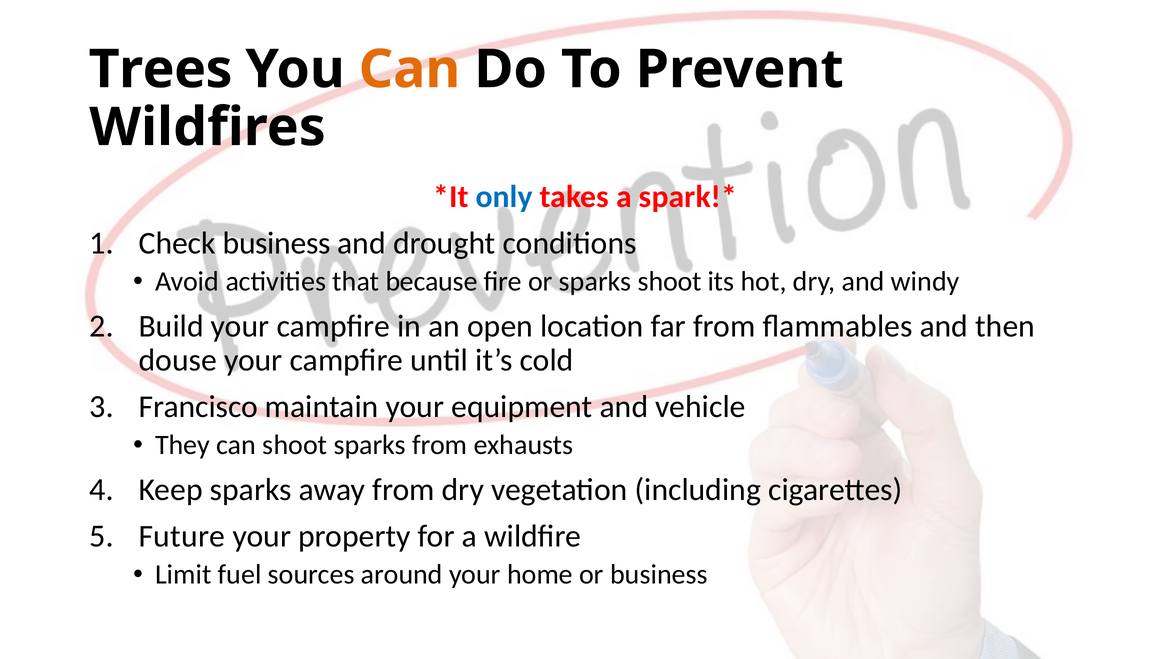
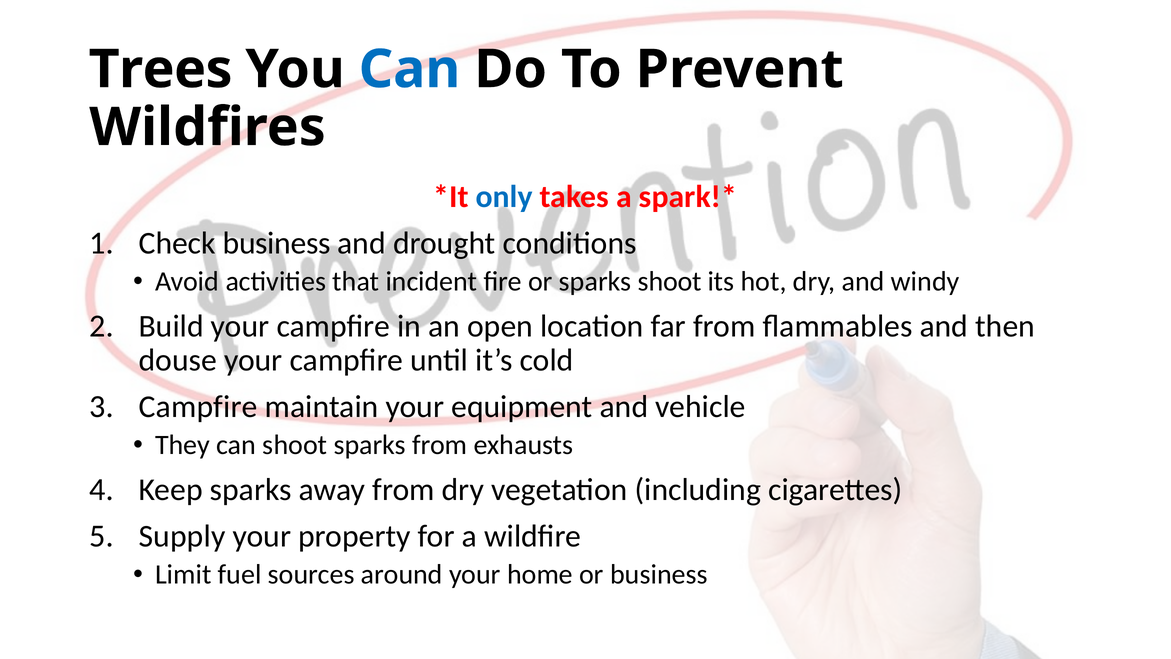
Can at (409, 69) colour: orange -> blue
because: because -> incident
Francisco at (198, 407): Francisco -> Campfire
Future: Future -> Supply
